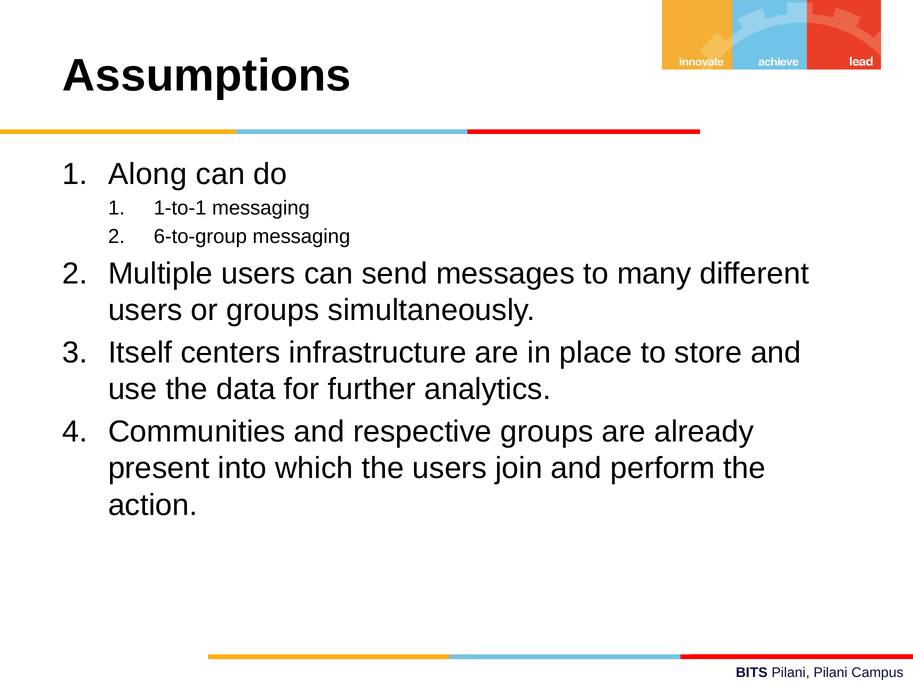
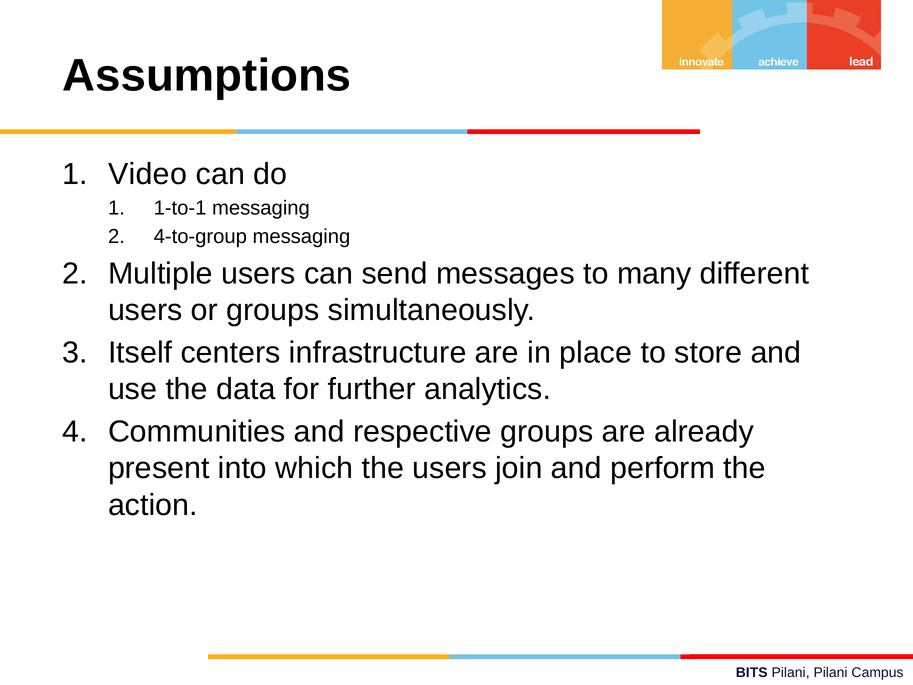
Along: Along -> Video
6-to-group: 6-to-group -> 4-to-group
